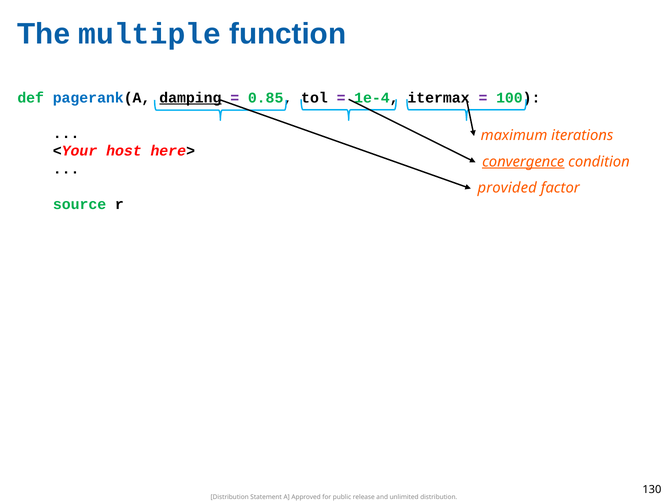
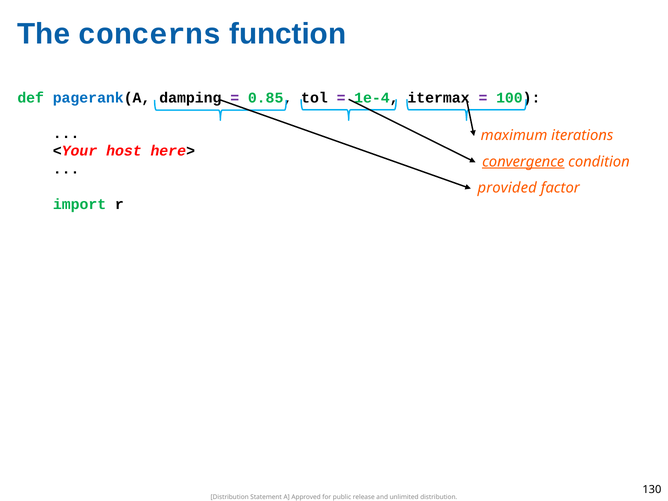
multiple: multiple -> concerns
damping underline: present -> none
source: source -> import
